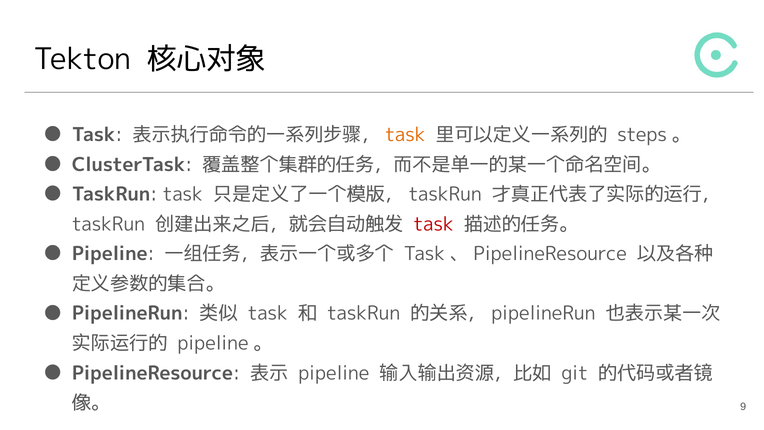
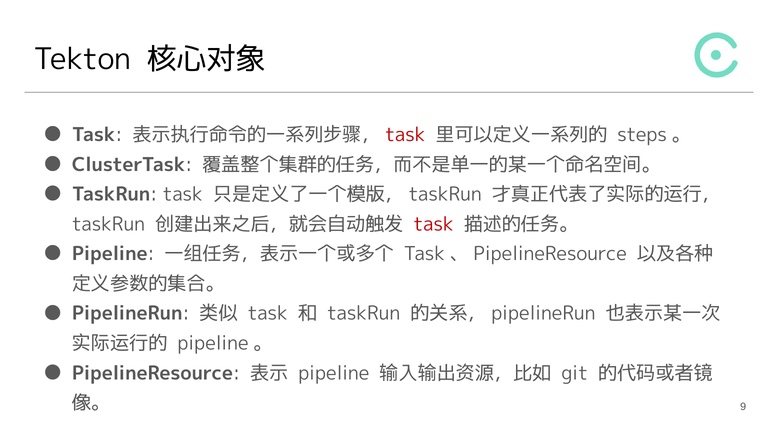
task at (405, 135) colour: orange -> red
